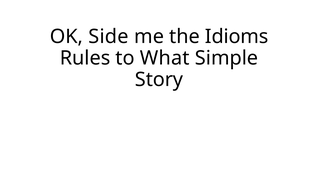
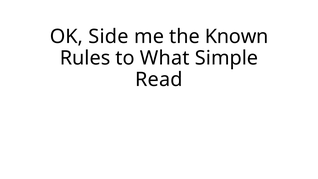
Idioms: Idioms -> Known
Story: Story -> Read
